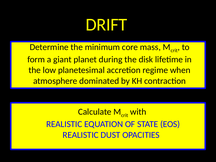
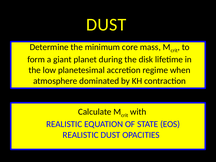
DRIFT at (106, 25): DRIFT -> DUST
